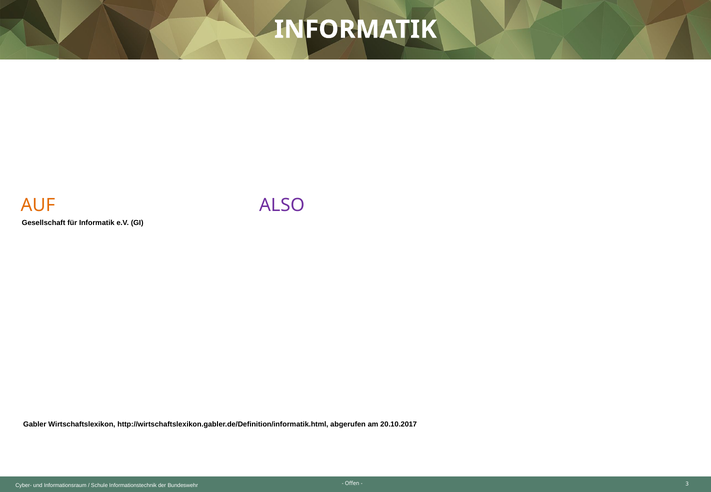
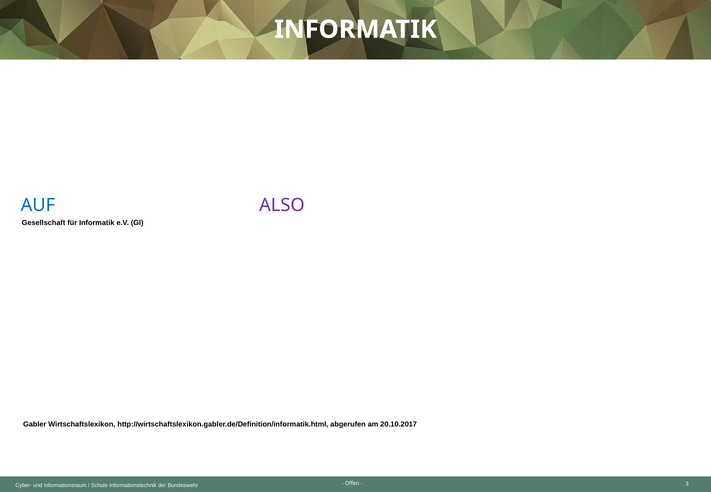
AUF at (38, 205) colour: orange -> blue
